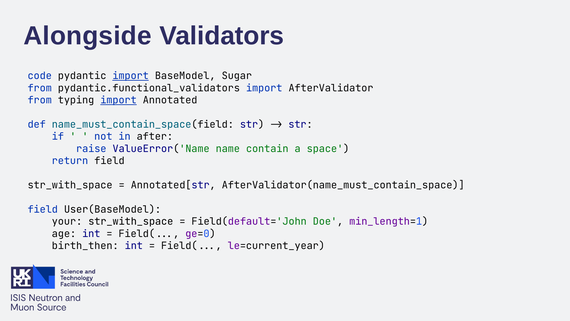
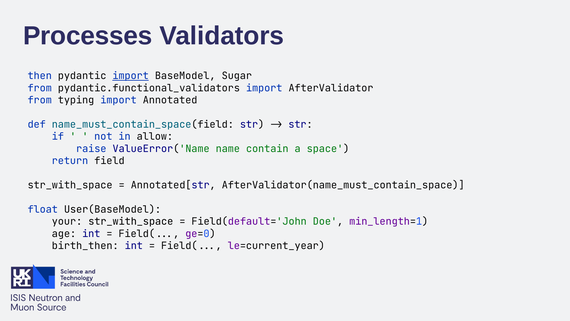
Alongside: Alongside -> Processes
code: code -> then
import at (119, 100) underline: present -> none
after: after -> allow
field at (43, 209): field -> float
